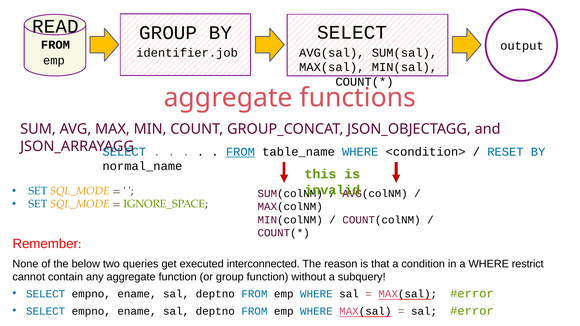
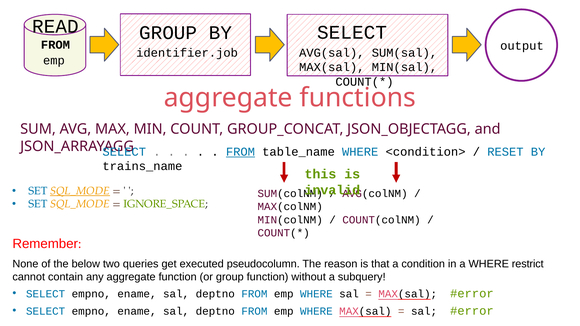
normal_name: normal_name -> trains_name
SQL_MODE at (80, 191) underline: none -> present
interconnected: interconnected -> pseudocolumn
